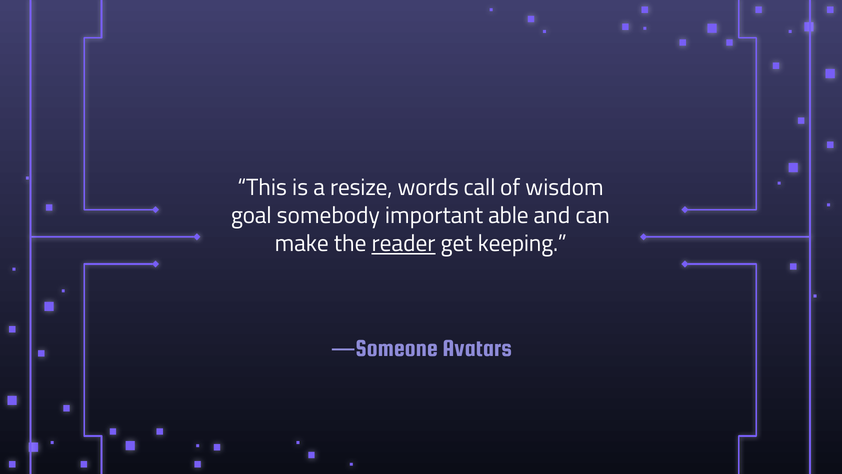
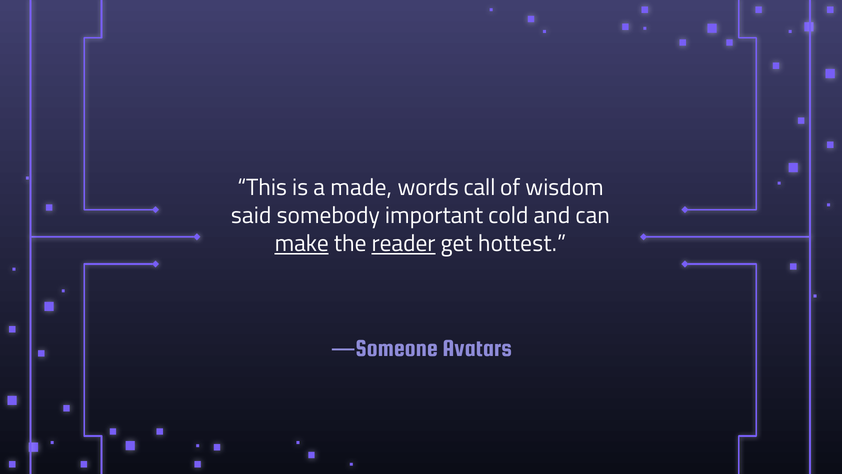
resize: resize -> made
goal: goal -> said
able: able -> cold
make underline: none -> present
keeping: keeping -> hottest
